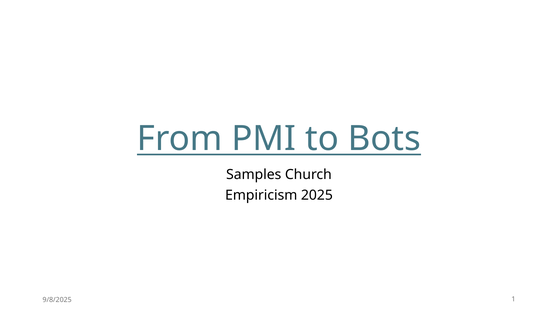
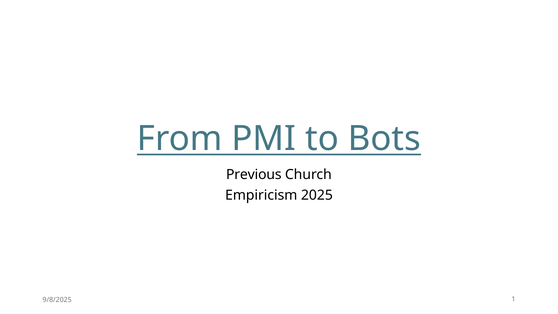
Samples: Samples -> Previous
